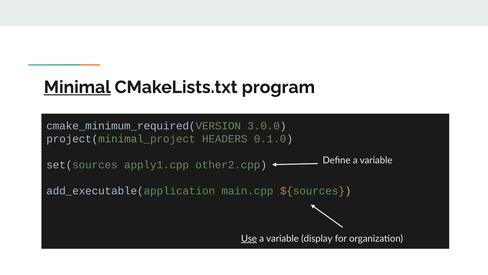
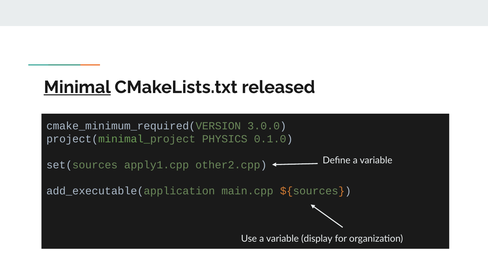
program: program -> released
HEADERS: HEADERS -> PHYSICS
Use underline: present -> none
